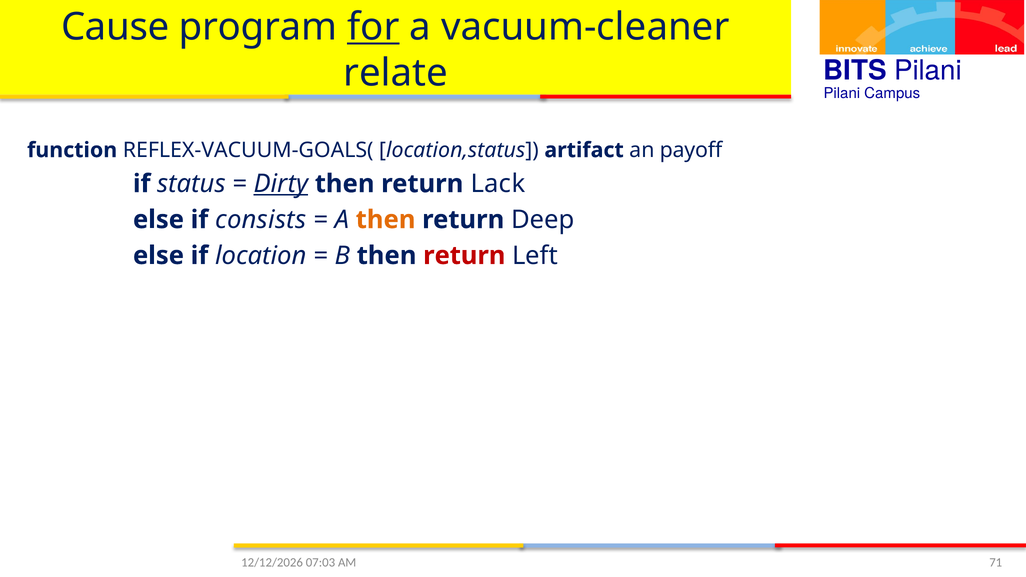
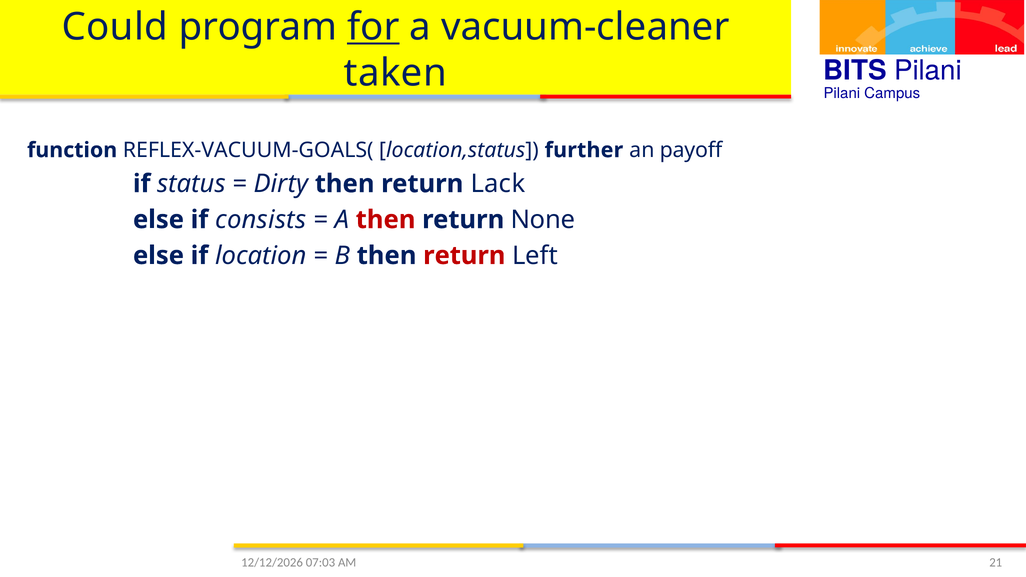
Cause: Cause -> Could
relate: relate -> taken
artifact: artifact -> further
Dirty underline: present -> none
then at (386, 220) colour: orange -> red
Deep: Deep -> None
71: 71 -> 21
